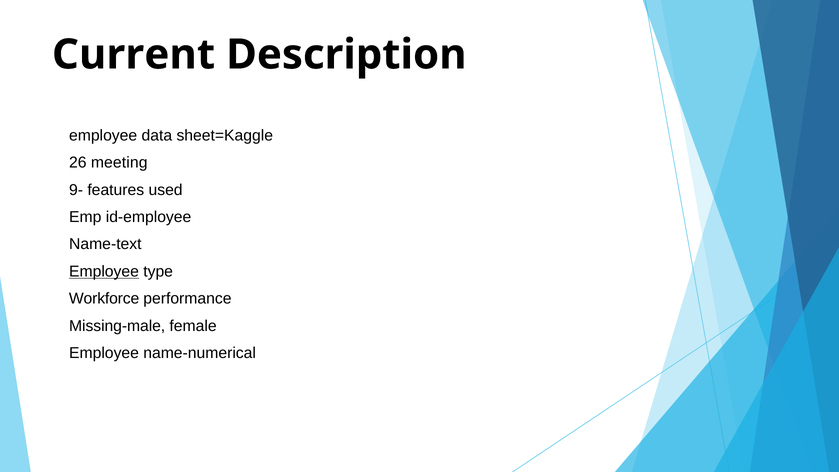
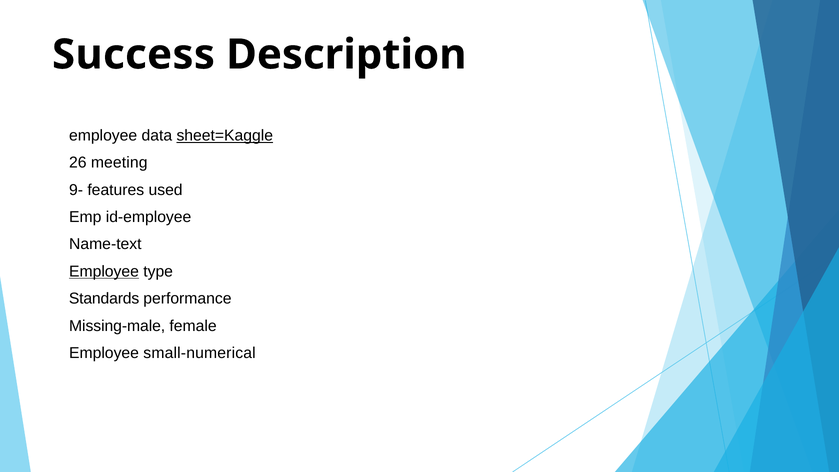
Current: Current -> Success
sheet=Kaggle underline: none -> present
Workforce: Workforce -> Standards
name-numerical: name-numerical -> small-numerical
